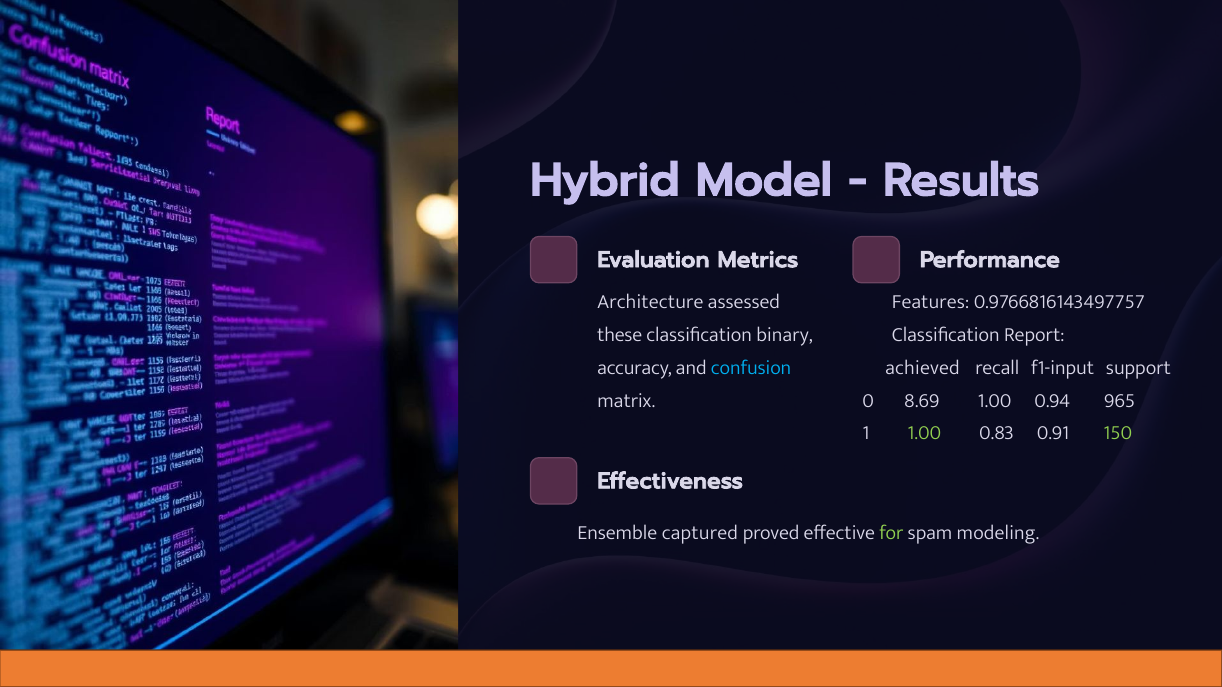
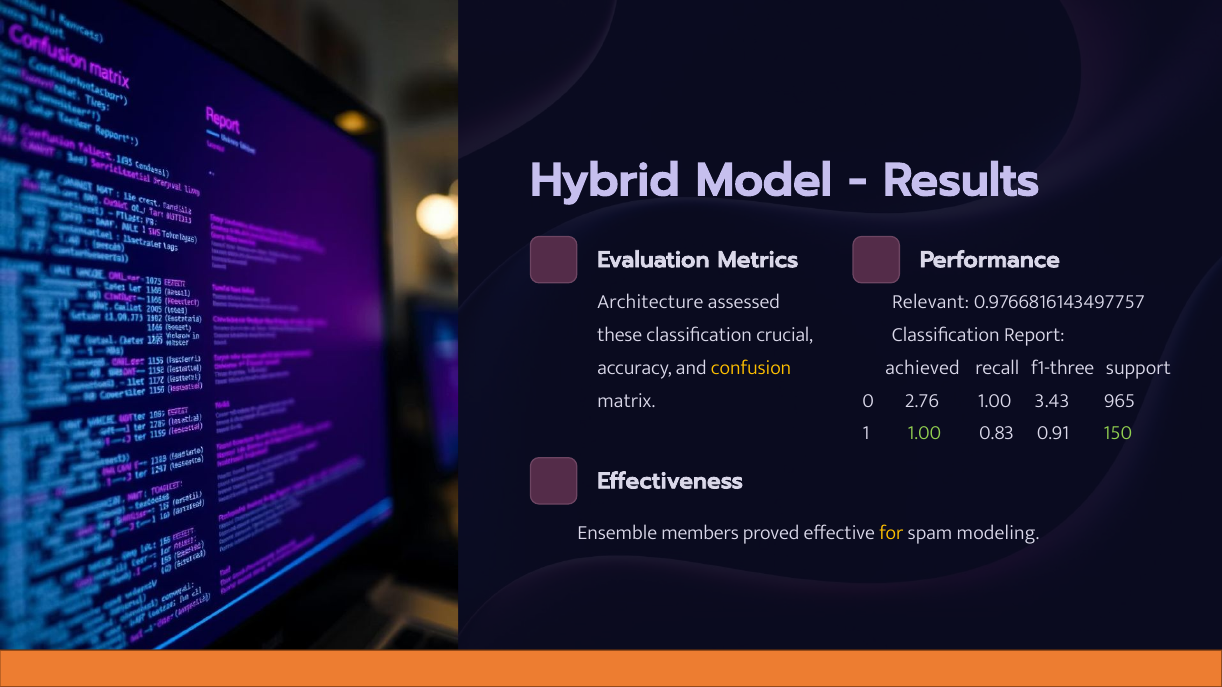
Features: Features -> Relevant
binary: binary -> crucial
f1-input: f1-input -> f1-three
confusion colour: light blue -> yellow
8.69: 8.69 -> 2.76
0.94: 0.94 -> 3.43
captured: captured -> members
for colour: light green -> yellow
